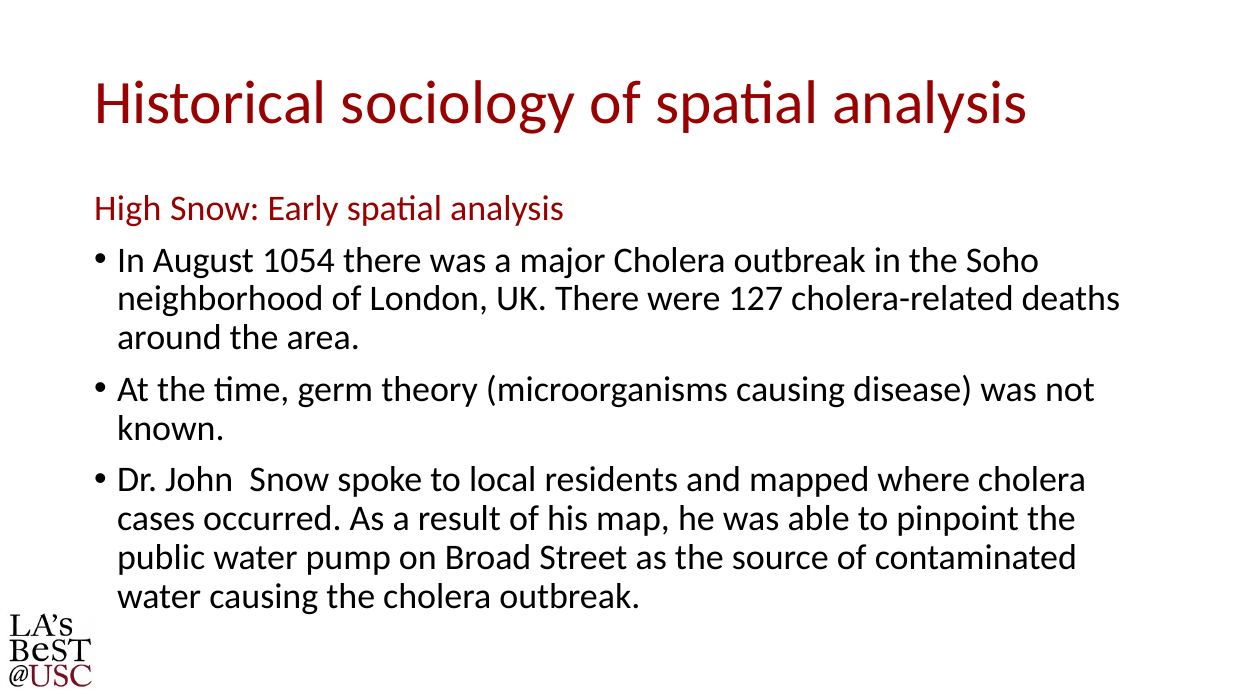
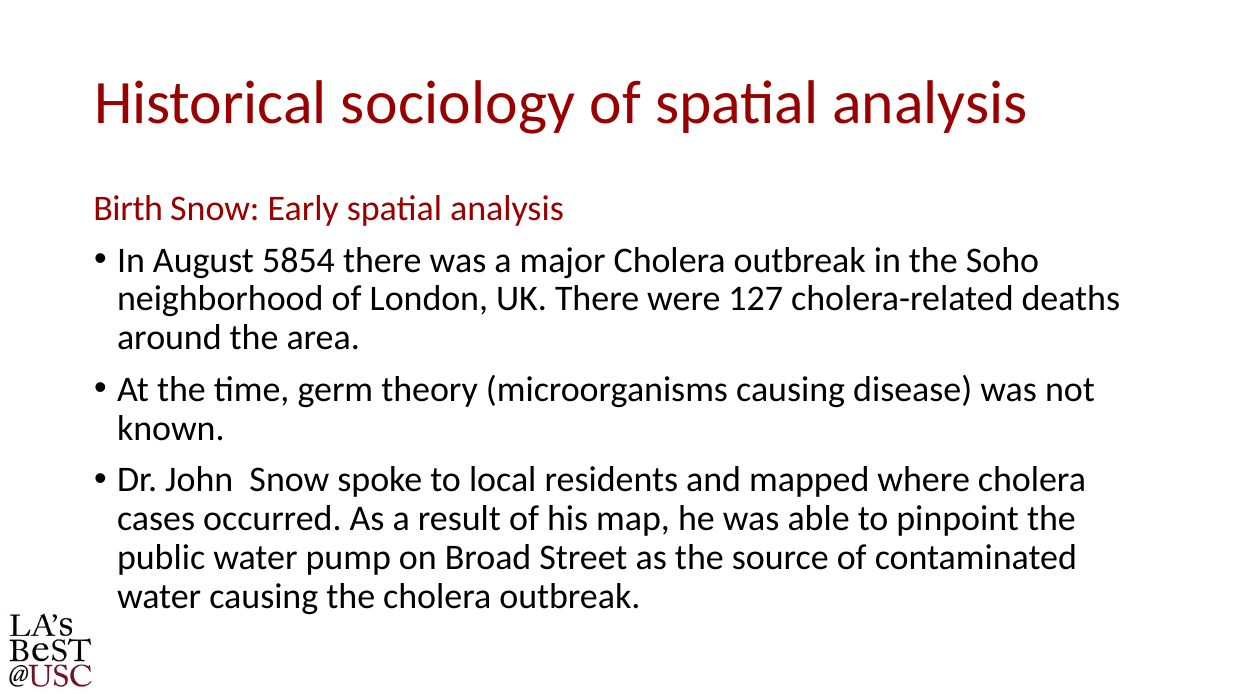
High: High -> Birth
1054: 1054 -> 5854
